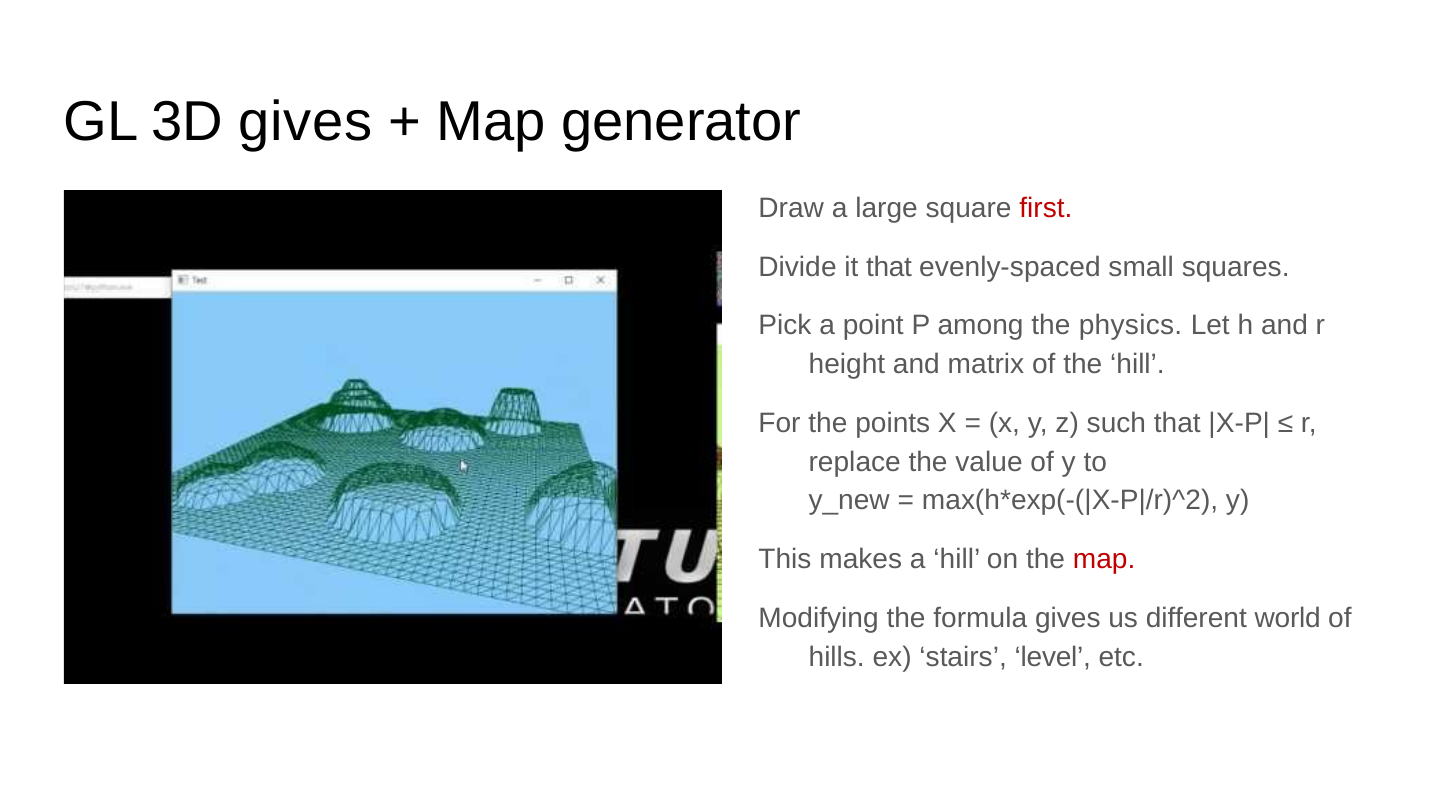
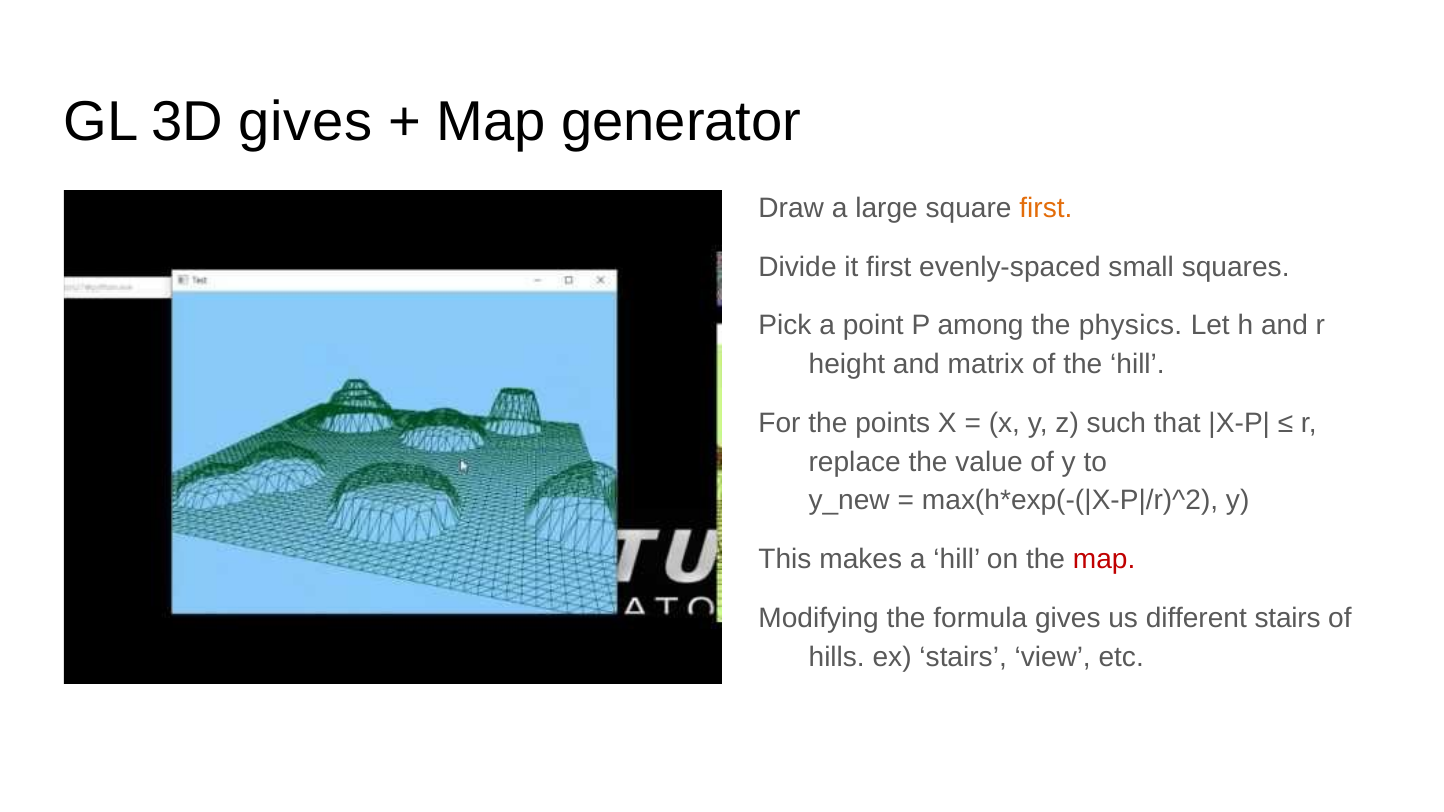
first at (1046, 208) colour: red -> orange
it that: that -> first
different world: world -> stairs
level: level -> view
